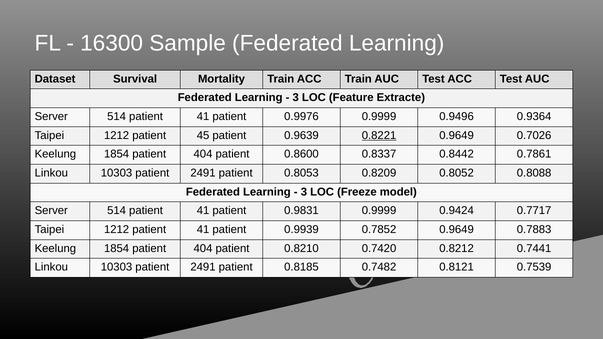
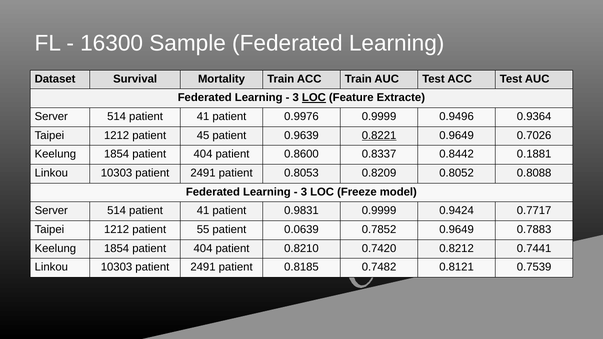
LOC at (314, 98) underline: none -> present
0.7861: 0.7861 -> 0.1881
1212 patient 41: 41 -> 55
0.9939: 0.9939 -> 0.0639
